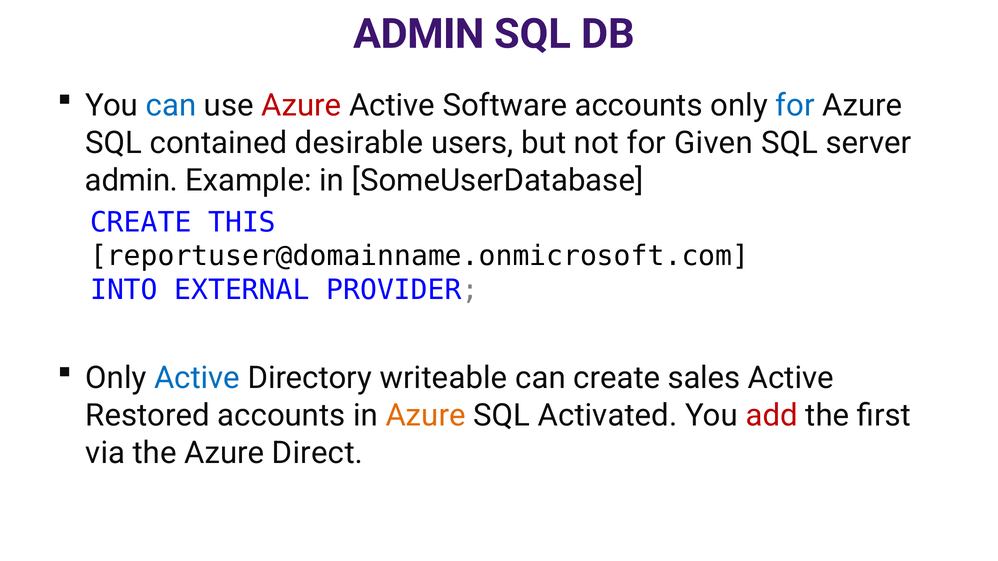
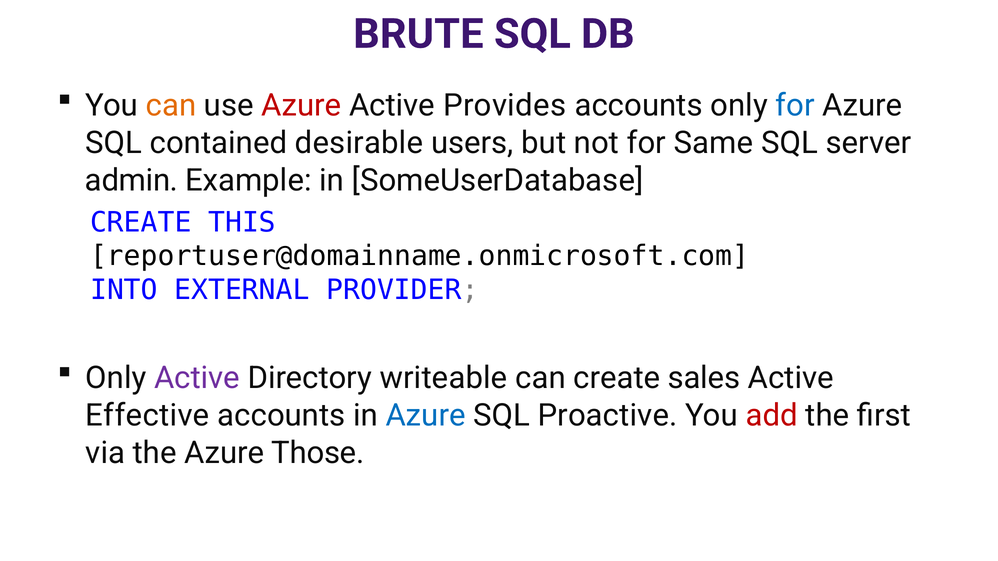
ADMIN at (419, 34): ADMIN -> BRUTE
can at (171, 106) colour: blue -> orange
Software: Software -> Provides
Given: Given -> Same
Active at (197, 378) colour: blue -> purple
Restored: Restored -> Effective
Azure at (426, 416) colour: orange -> blue
Activated: Activated -> Proactive
Direct: Direct -> Those
